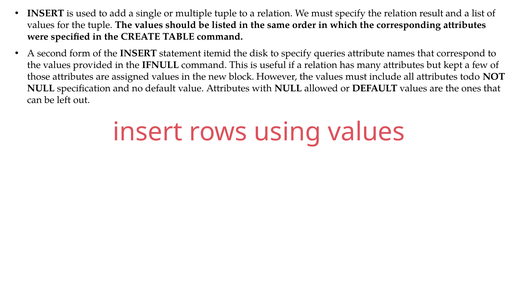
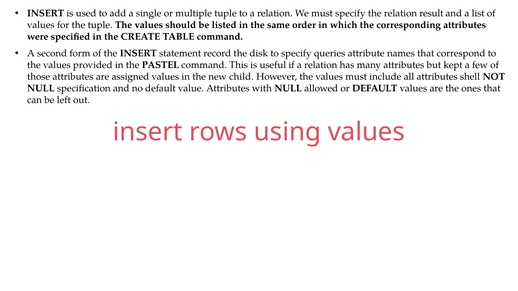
itemid: itemid -> record
IFNULL: IFNULL -> PASTEL
block: block -> child
todo: todo -> shell
